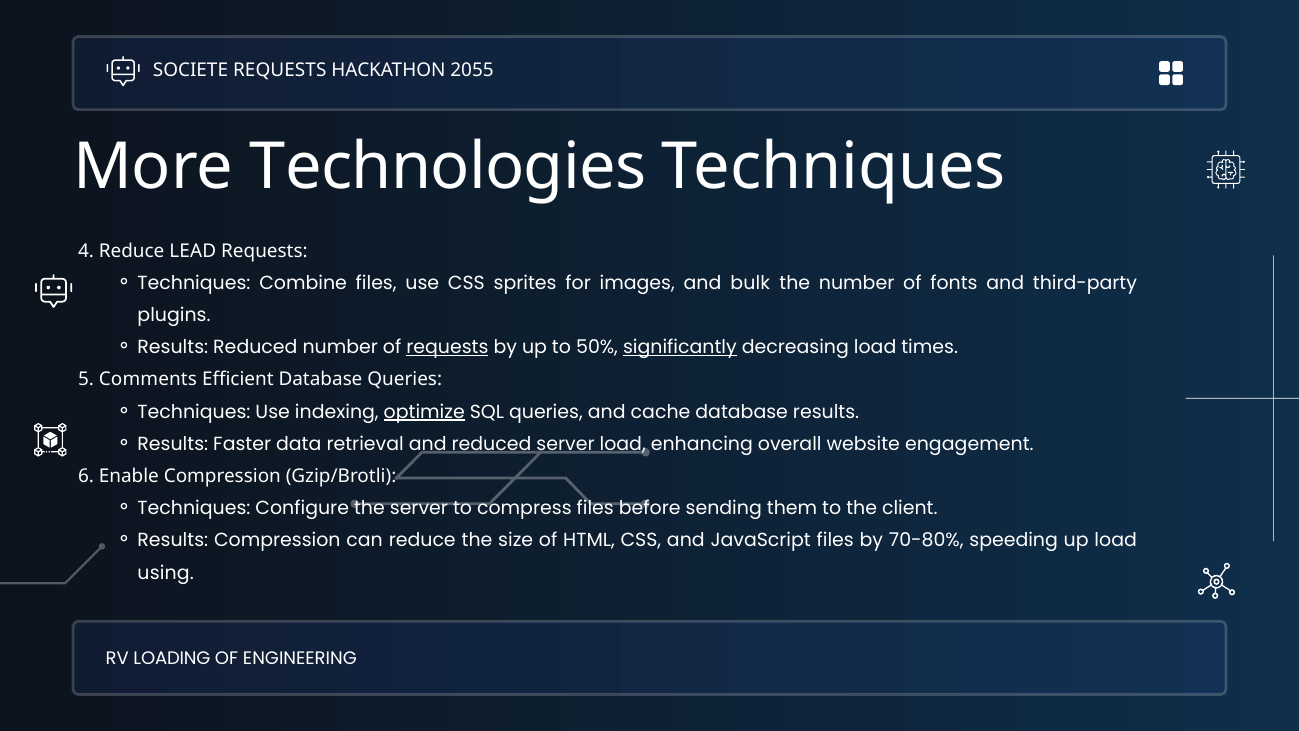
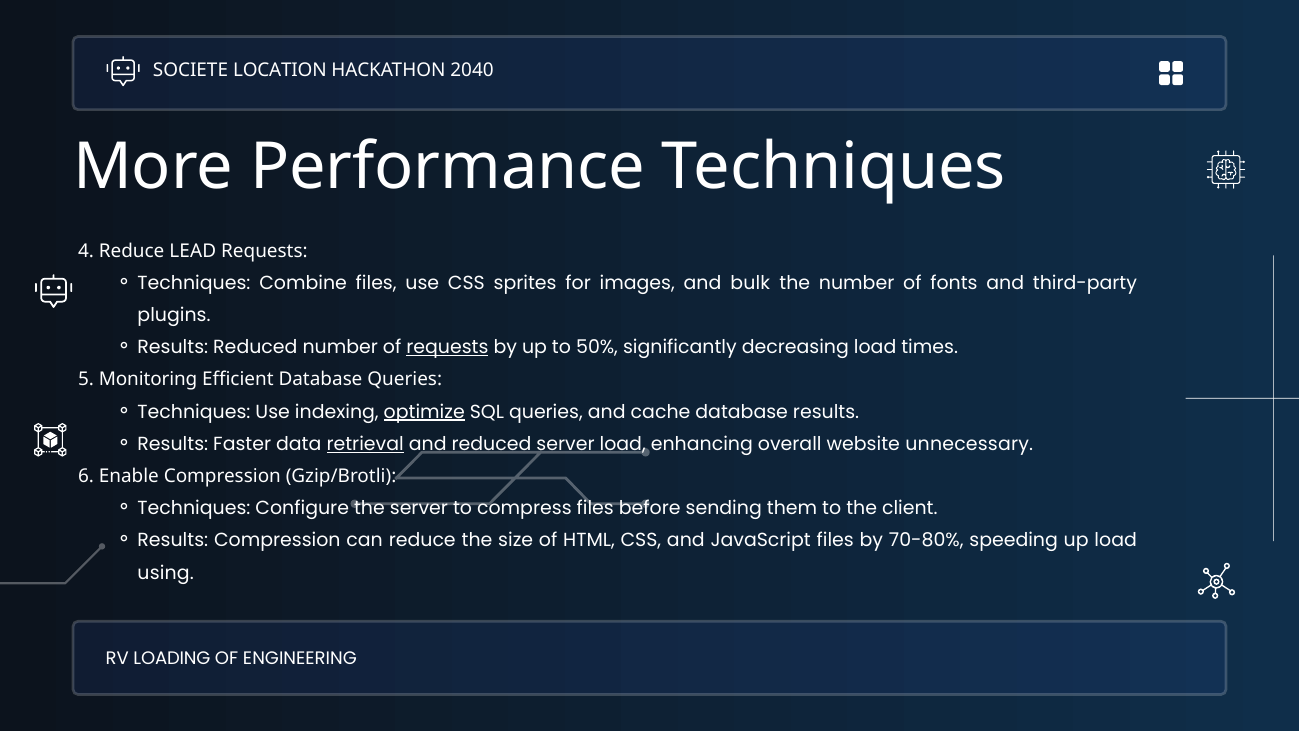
SOCIETE REQUESTS: REQUESTS -> LOCATION
2055: 2055 -> 2040
Technologies: Technologies -> Performance
significantly underline: present -> none
Comments: Comments -> Monitoring
retrieval underline: none -> present
engagement: engagement -> unnecessary
